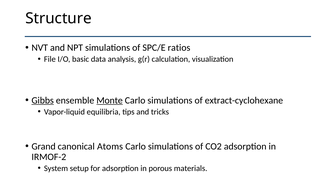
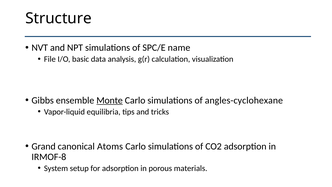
ratios: ratios -> name
Gibbs underline: present -> none
extract-cyclohexane: extract-cyclohexane -> angles-cyclohexane
IRMOF-2: IRMOF-2 -> IRMOF-8
